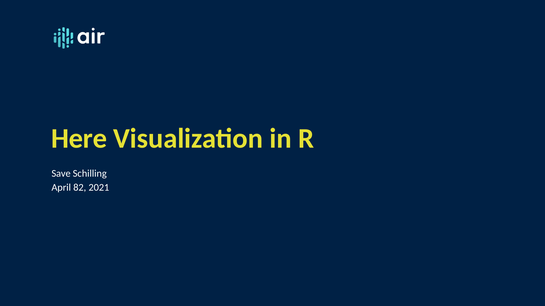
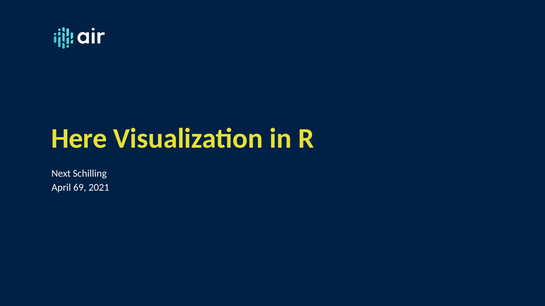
Save: Save -> Next
82: 82 -> 69
